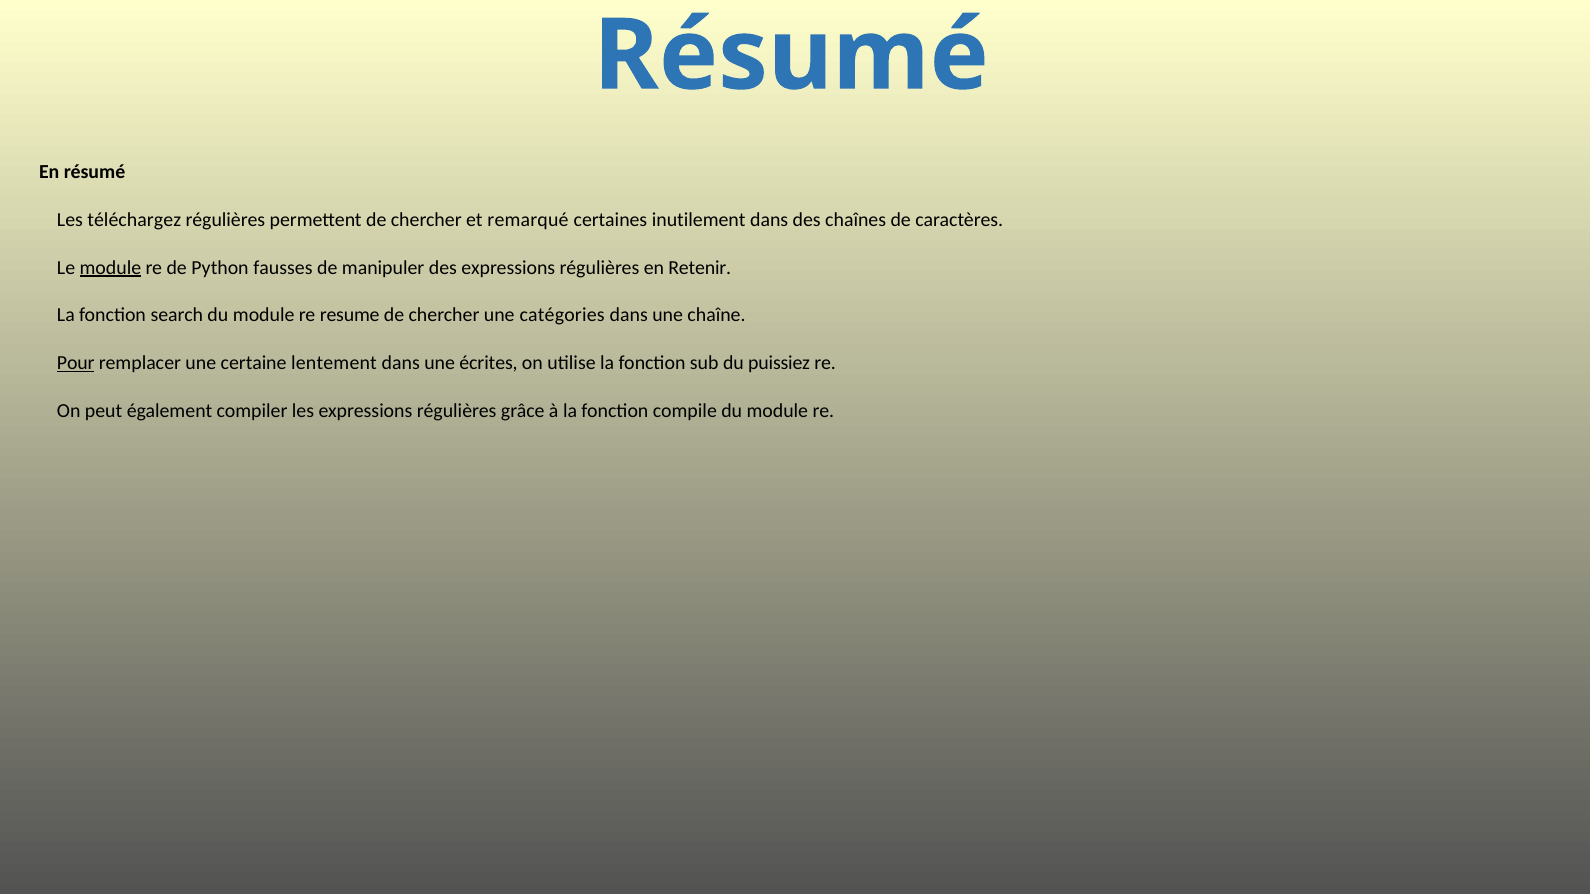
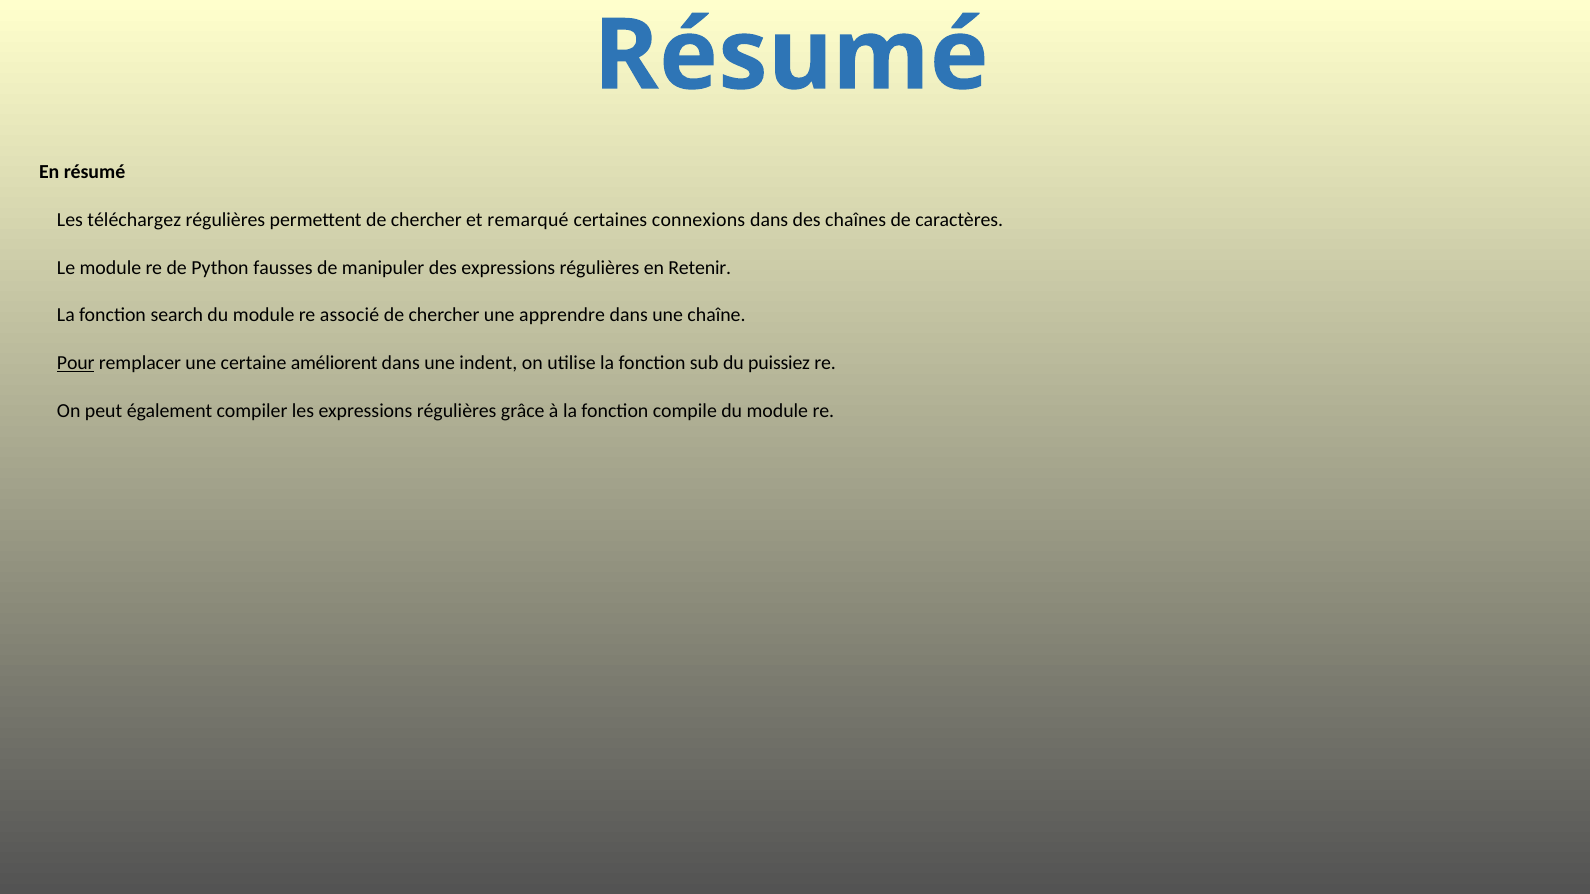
inutilement: inutilement -> connexions
module at (110, 268) underline: present -> none
resume: resume -> associé
catégories: catégories -> apprendre
lentement: lentement -> améliorent
écrites: écrites -> indent
